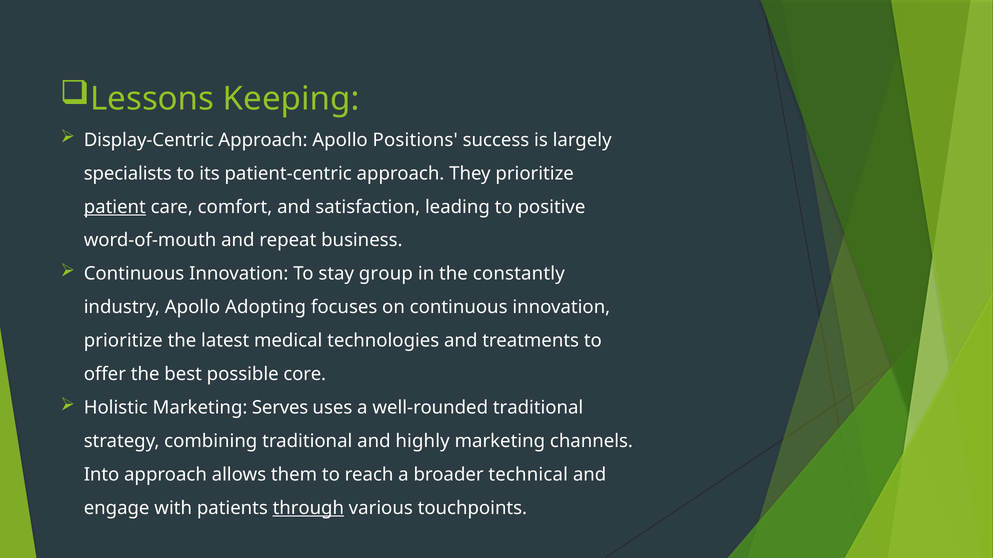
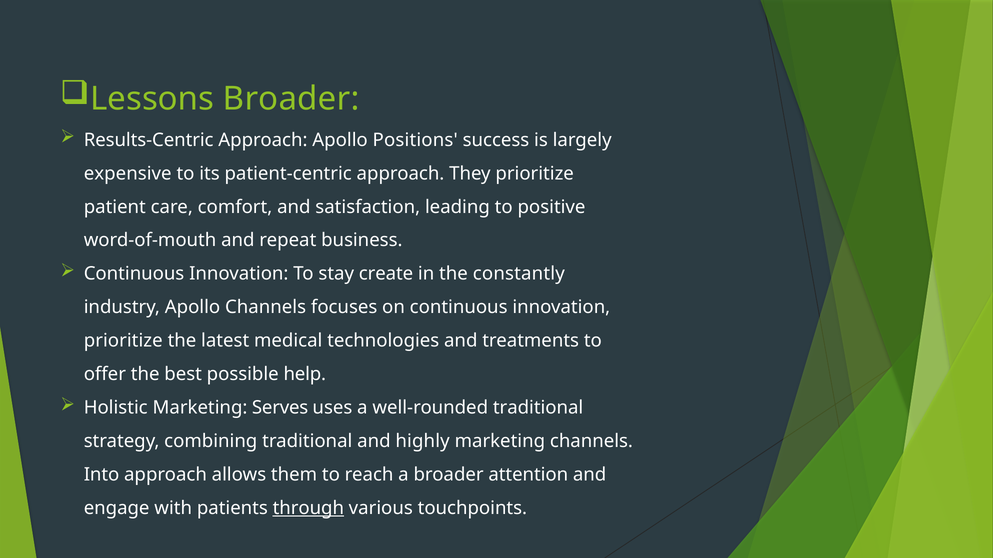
Lessons Keeping: Keeping -> Broader
Display-Centric: Display-Centric -> Results-Centric
specialists: specialists -> expensive
patient underline: present -> none
group: group -> create
Apollo Adopting: Adopting -> Channels
core: core -> help
technical: technical -> attention
